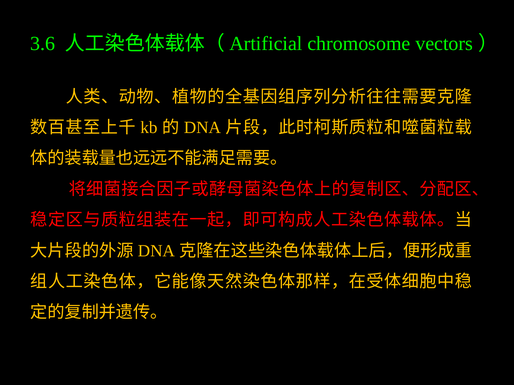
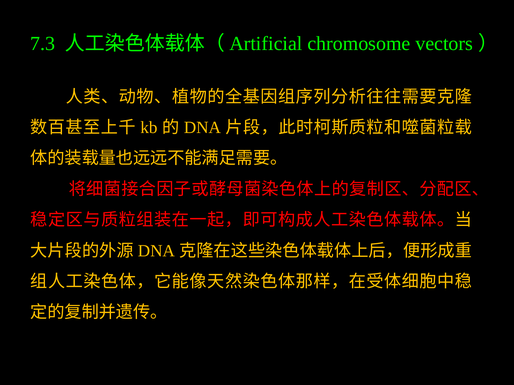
3.6: 3.6 -> 7.3
